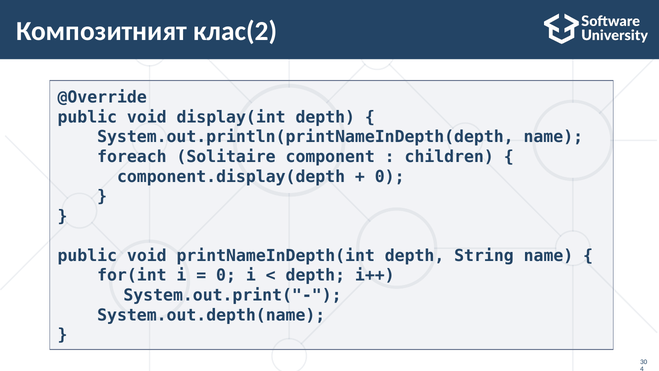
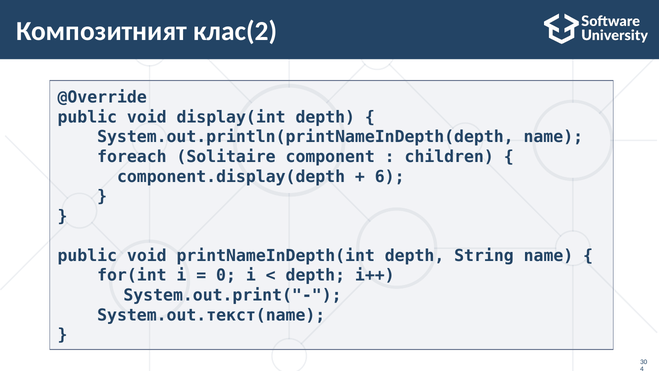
0 at (390, 176): 0 -> 6
System.out.depth(name: System.out.depth(name -> System.out.текст(name
